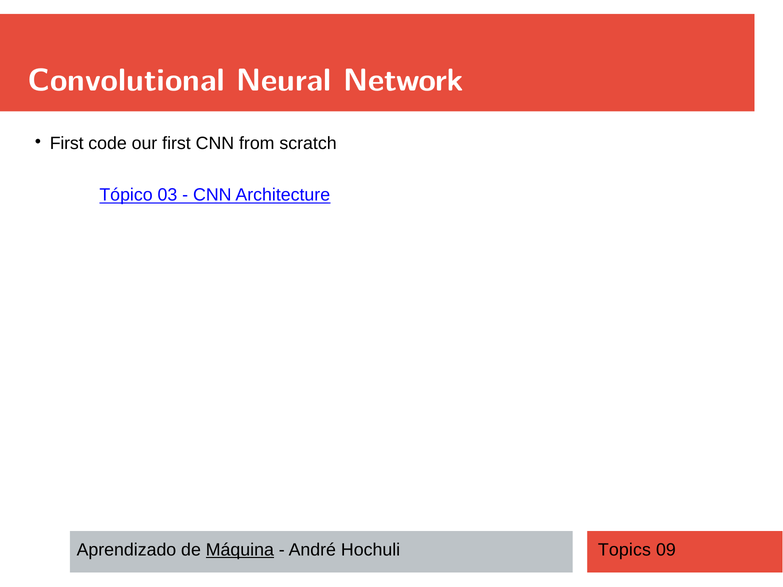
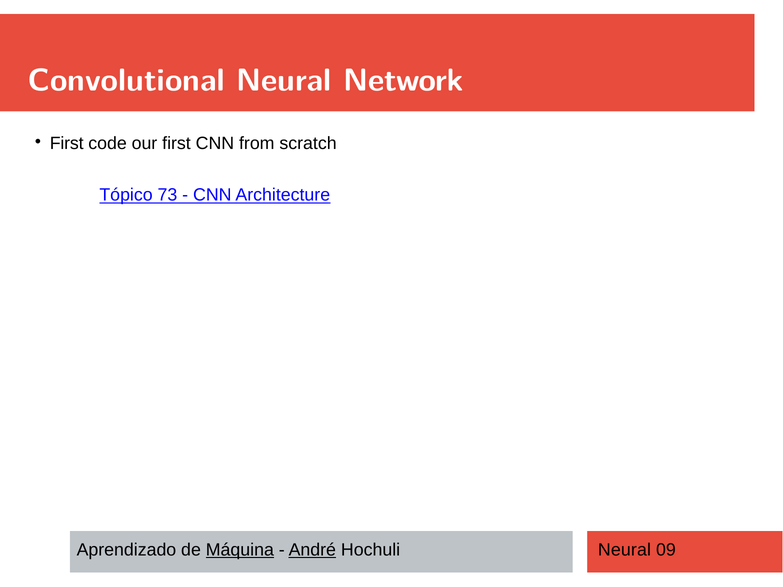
03: 03 -> 73
André underline: none -> present
Hochuli Topics: Topics -> Neural
